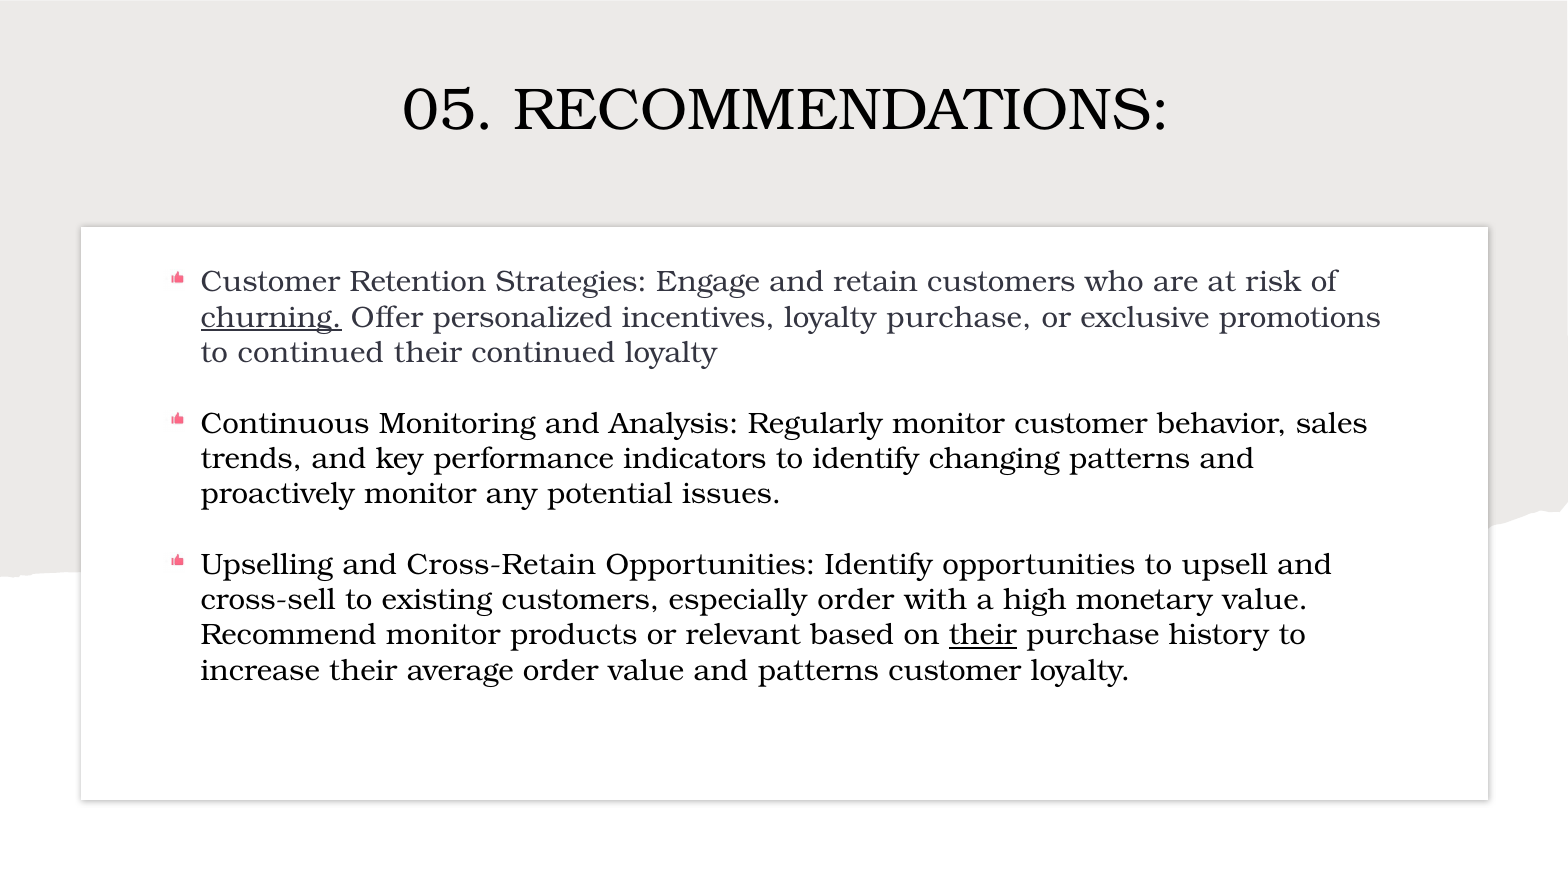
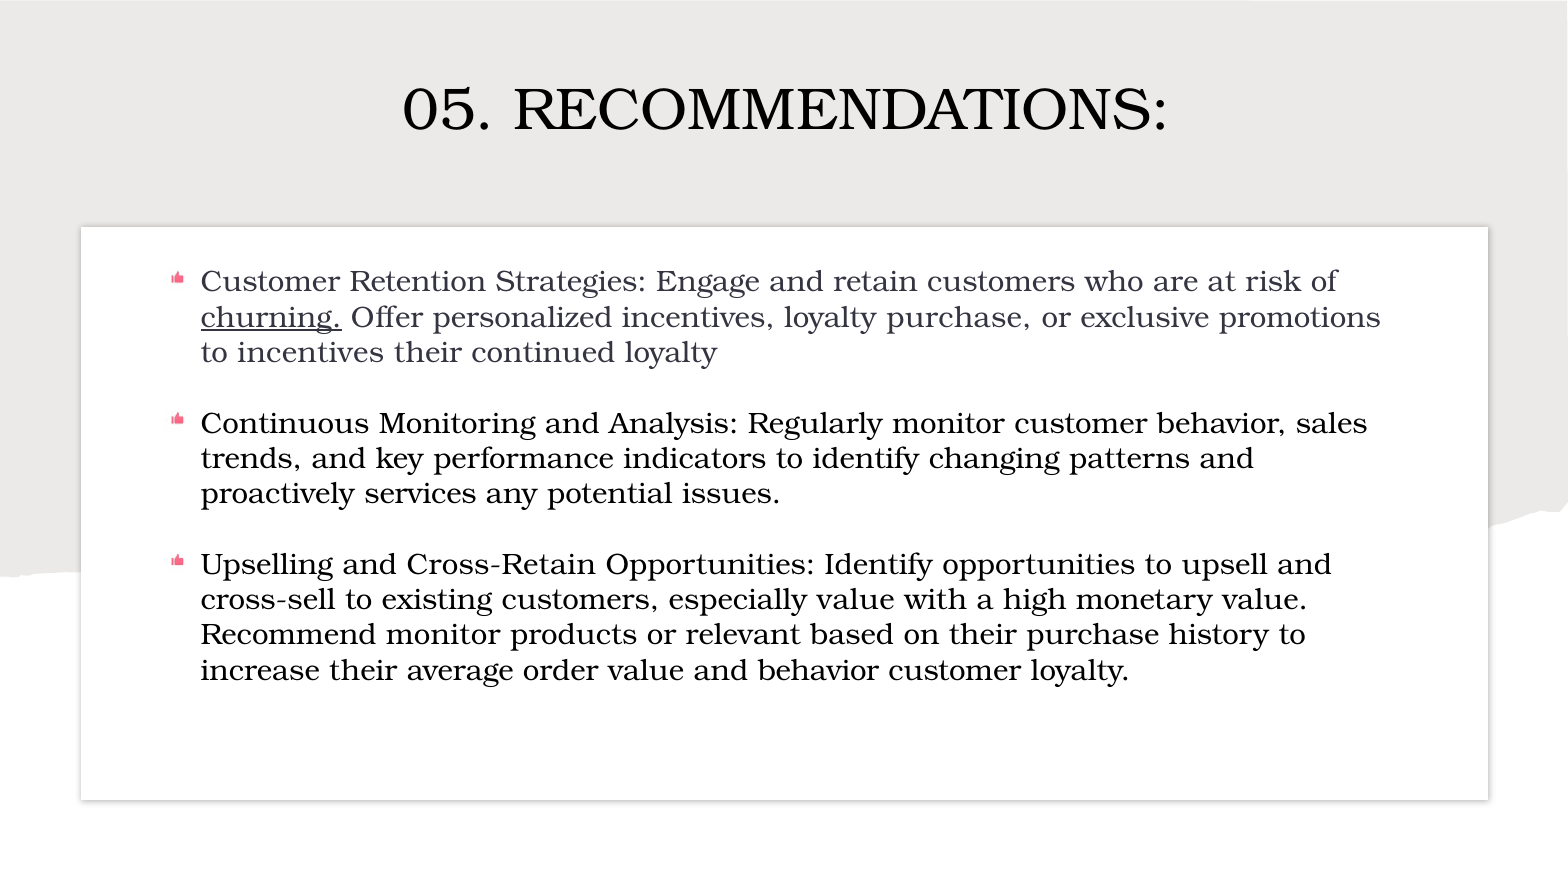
to continued: continued -> incentives
proactively monitor: monitor -> services
especially order: order -> value
their at (983, 635) underline: present -> none
and patterns: patterns -> behavior
